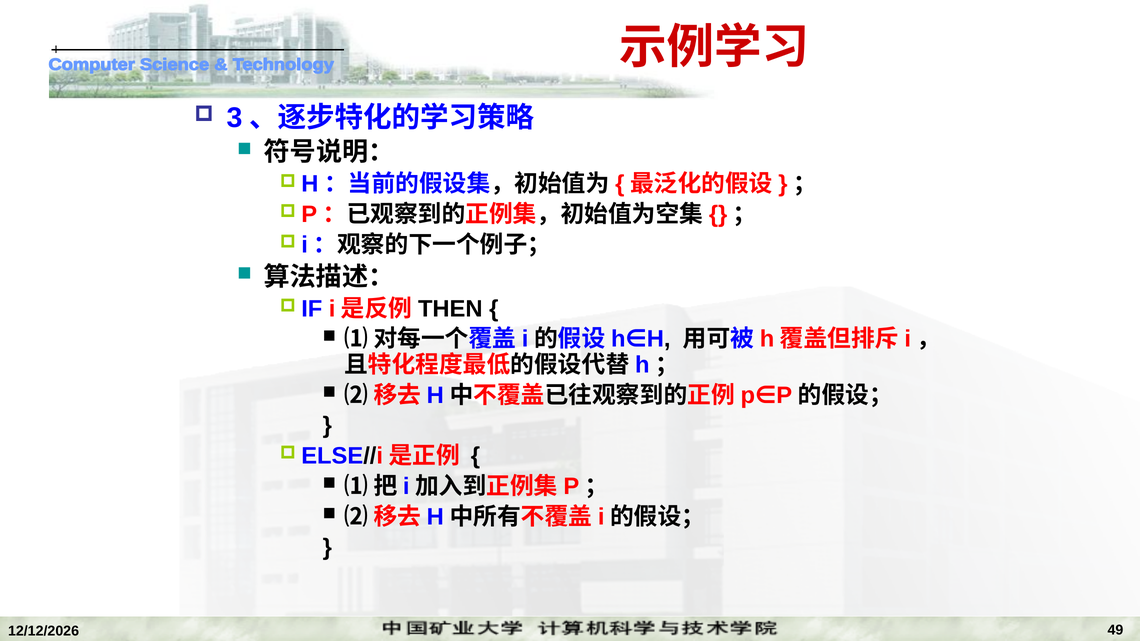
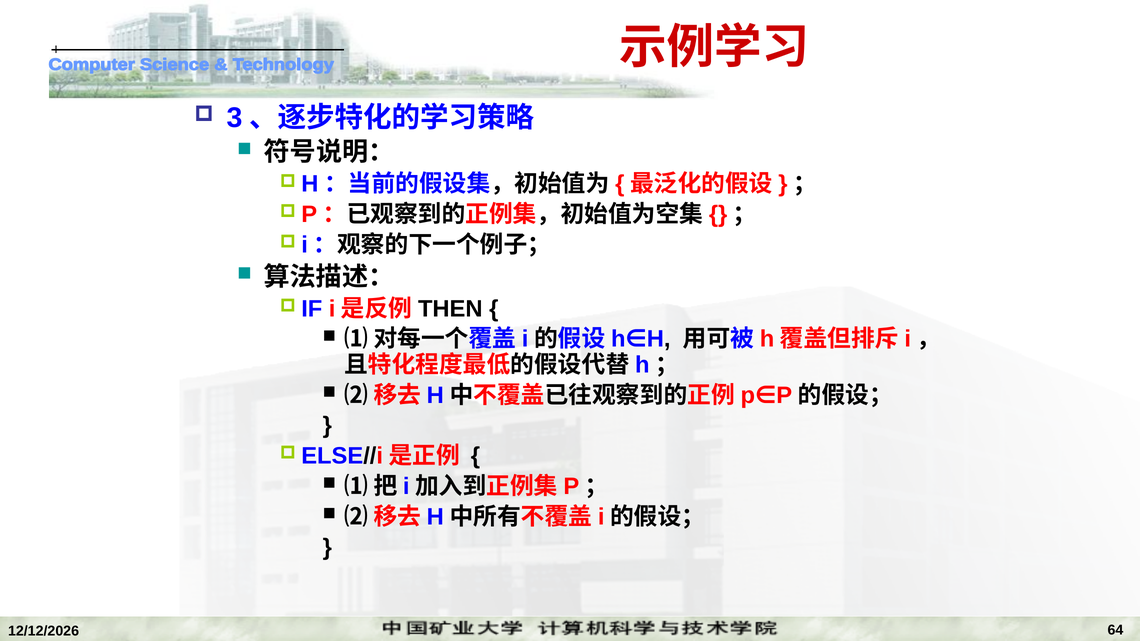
49: 49 -> 64
